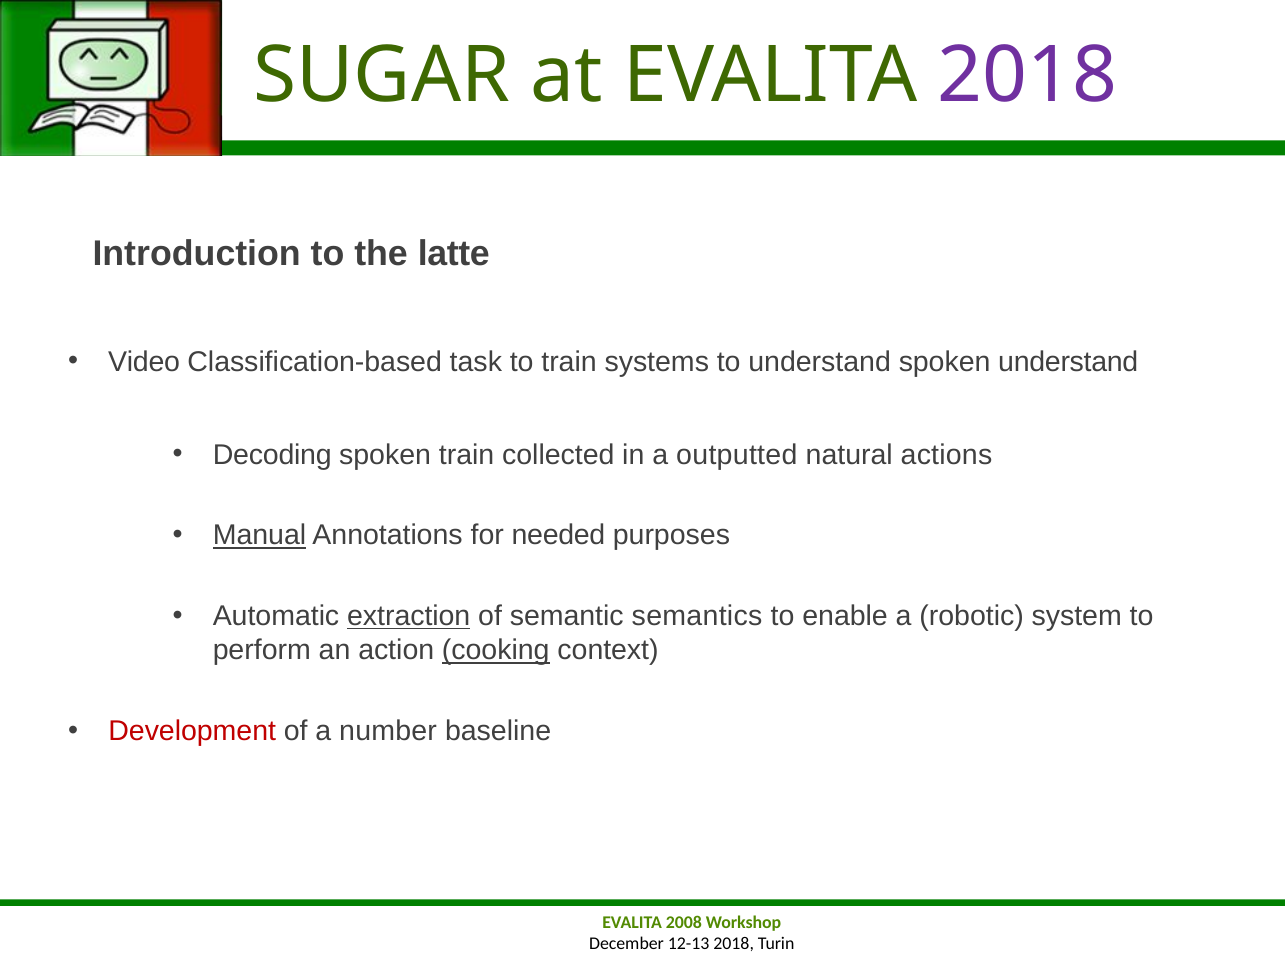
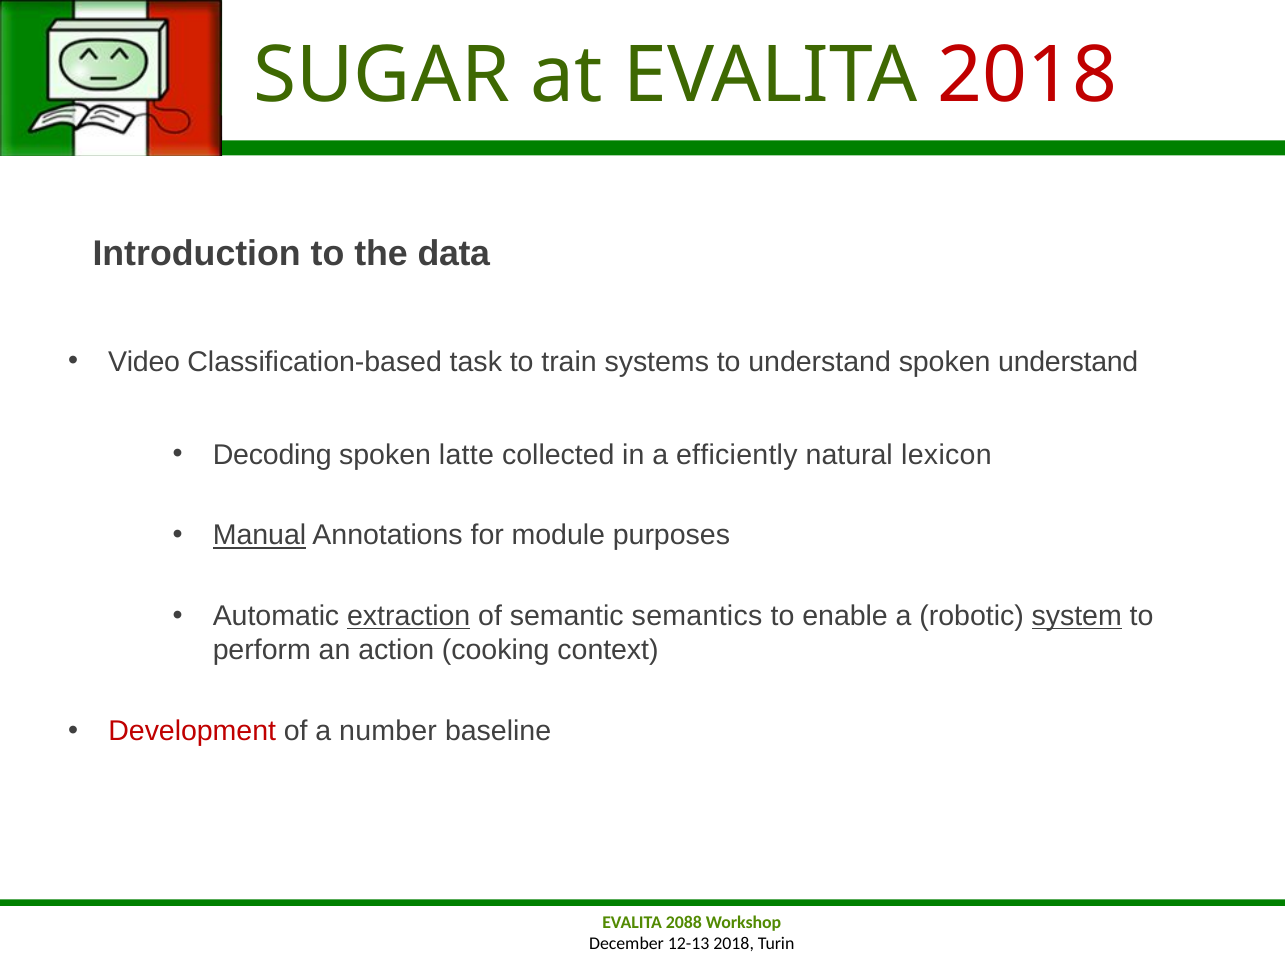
2018 at (1028, 75) colour: purple -> red
latte: latte -> data
spoken train: train -> latte
outputted: outputted -> efficiently
actions: actions -> lexicon
needed: needed -> module
system underline: none -> present
cooking underline: present -> none
2008: 2008 -> 2088
